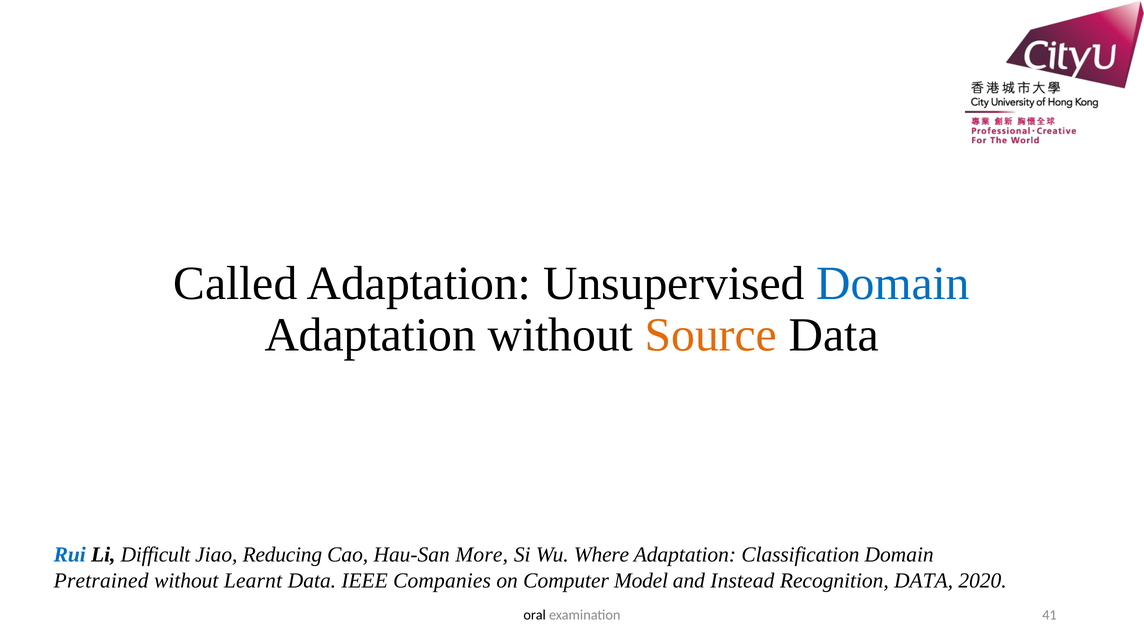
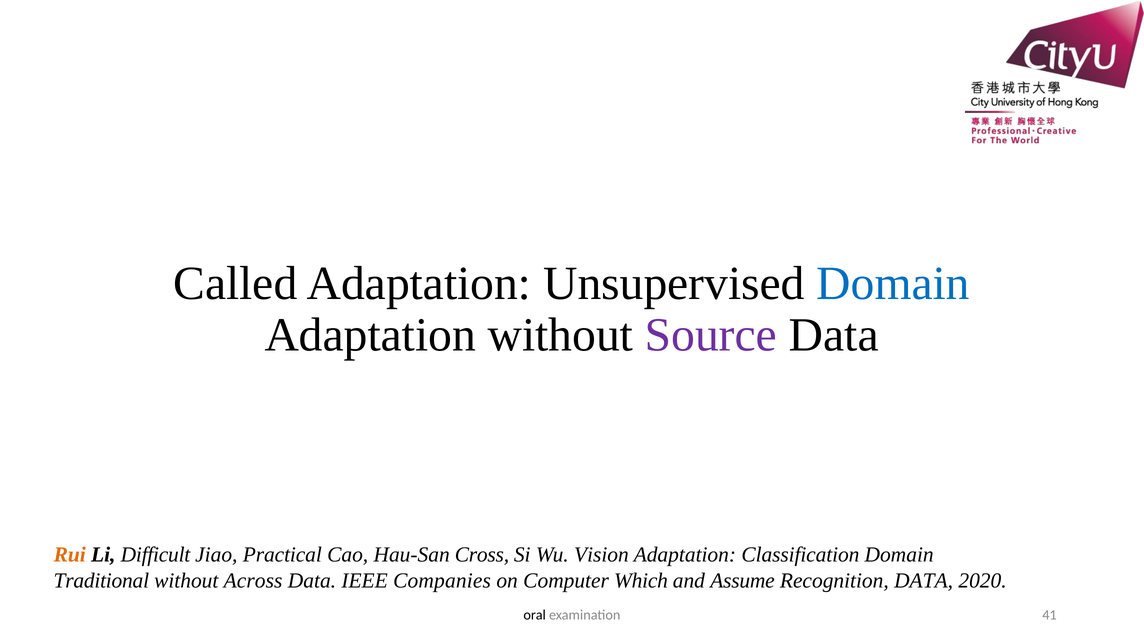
Source colour: orange -> purple
Rui colour: blue -> orange
Reducing: Reducing -> Practical
More: More -> Cross
Where: Where -> Vision
Pretrained: Pretrained -> Traditional
Learnt: Learnt -> Across
Model: Model -> Which
Instead: Instead -> Assume
